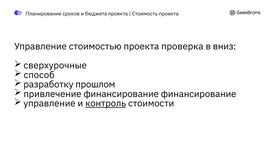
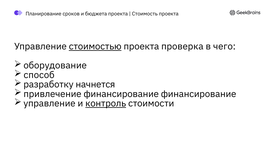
стоимостью underline: none -> present
вниз: вниз -> чего
сверхурочные: сверхурочные -> оборудование
прошлом: прошлом -> начнется
